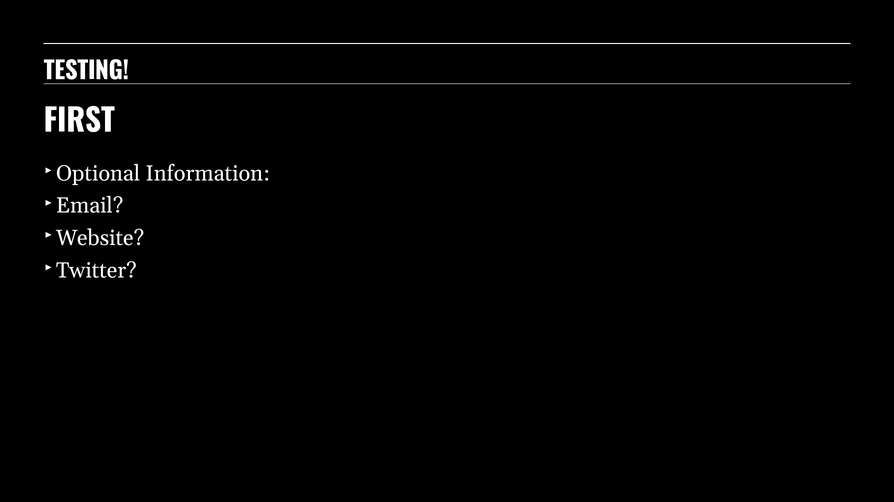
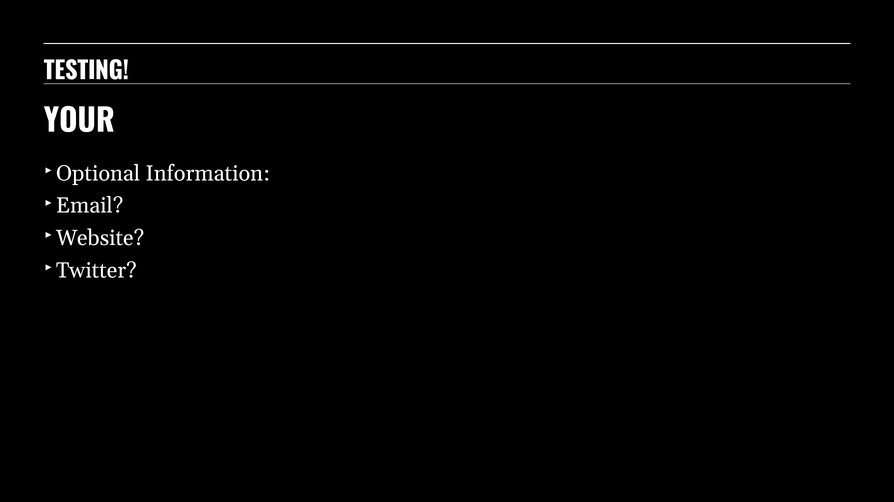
FIRST: FIRST -> YOUR
